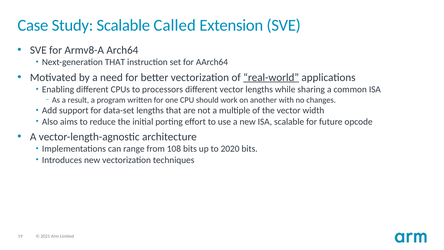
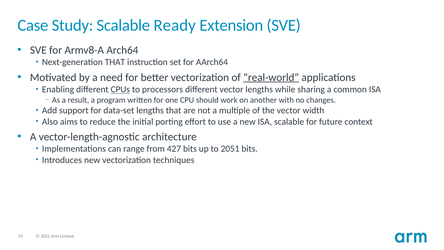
Called: Called -> Ready
CPUs underline: none -> present
opcode: opcode -> context
108: 108 -> 427
2020: 2020 -> 2051
